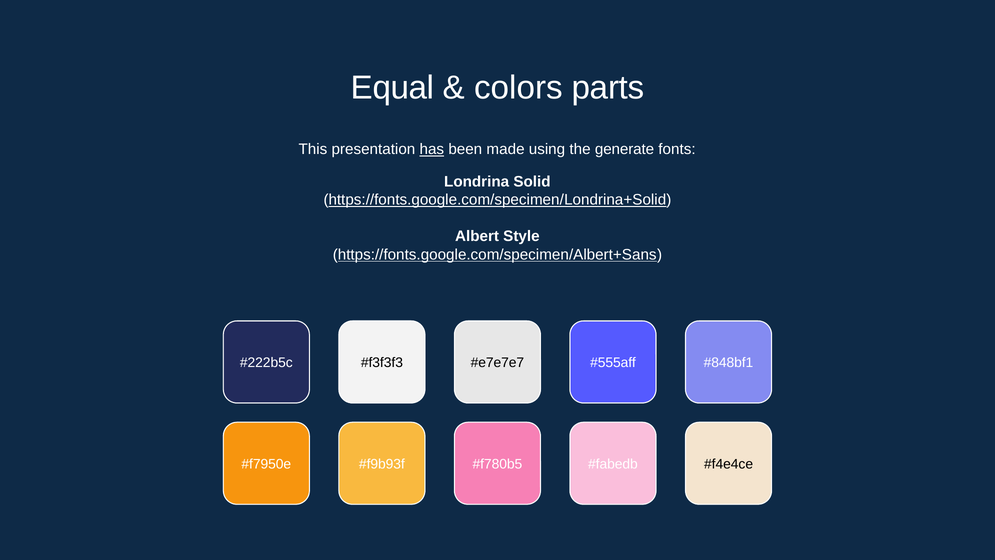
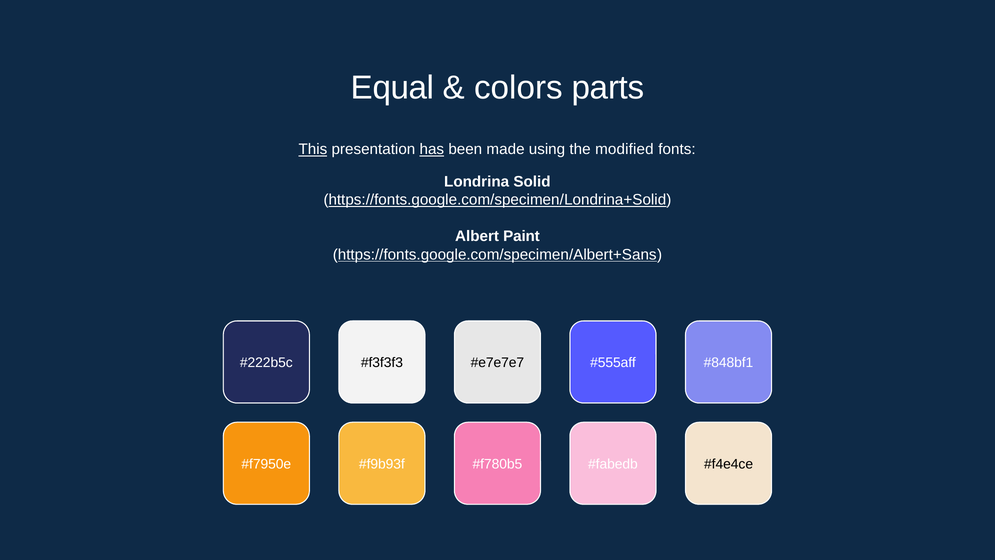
This underline: none -> present
generate: generate -> modified
Style: Style -> Paint
